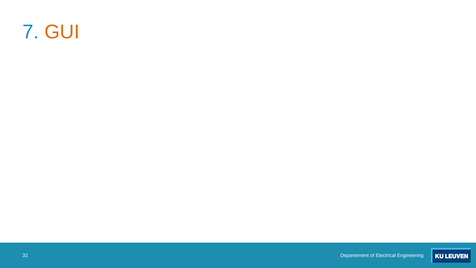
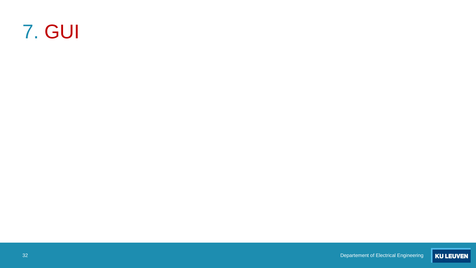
GUI colour: orange -> red
